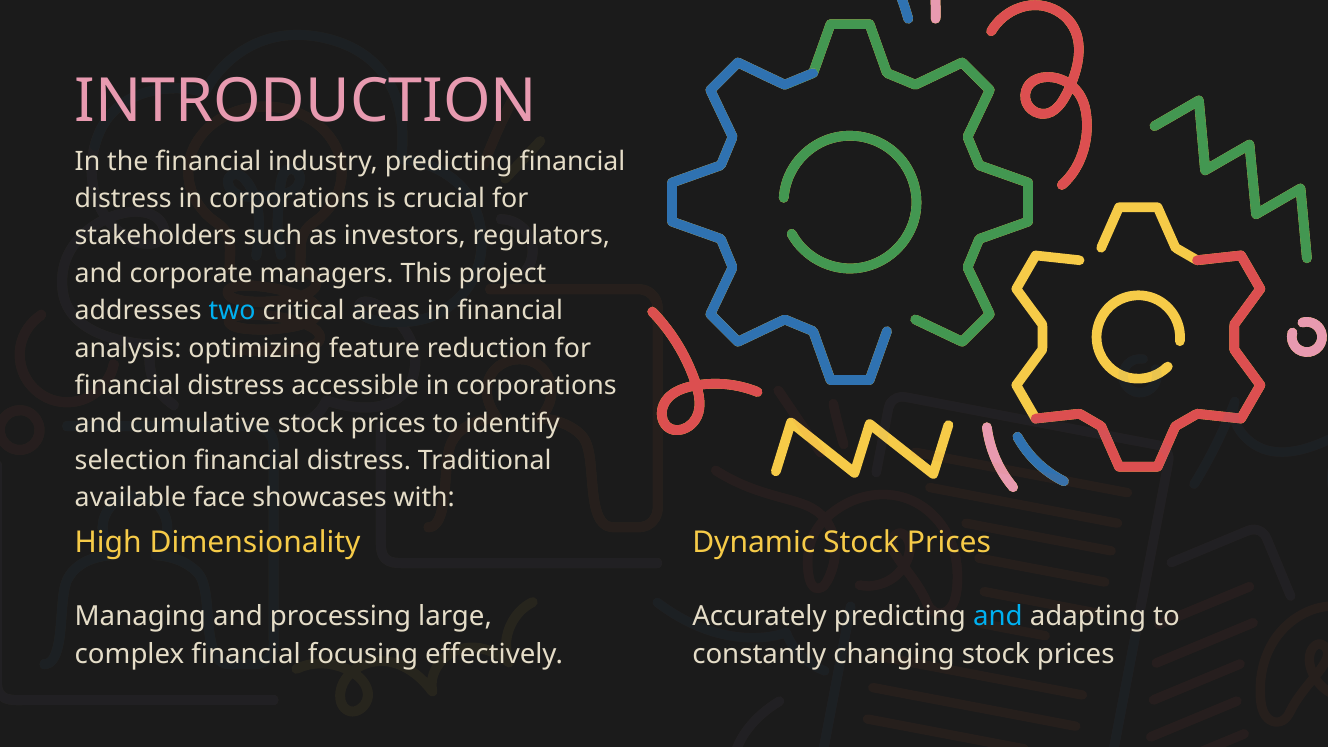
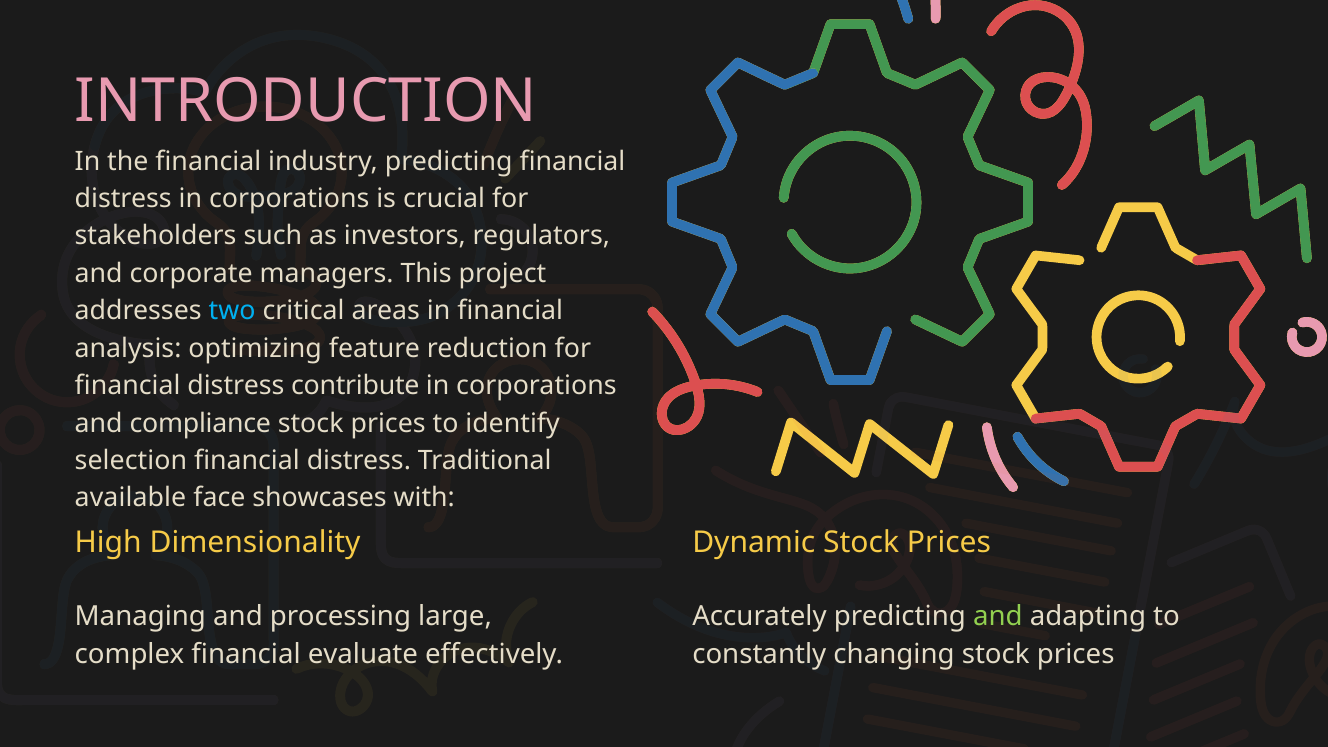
accessible: accessible -> contribute
cumulative: cumulative -> compliance
and at (998, 616) colour: light blue -> light green
focusing: focusing -> evaluate
